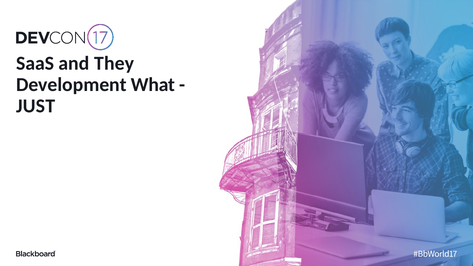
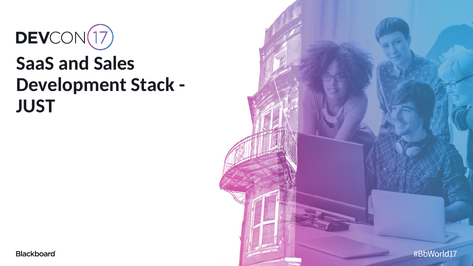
They: They -> Sales
What: What -> Stack
